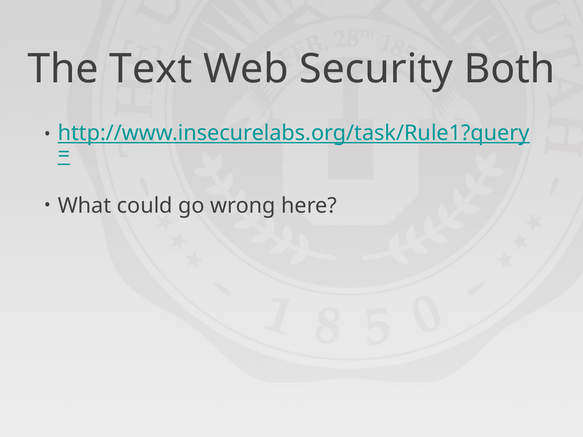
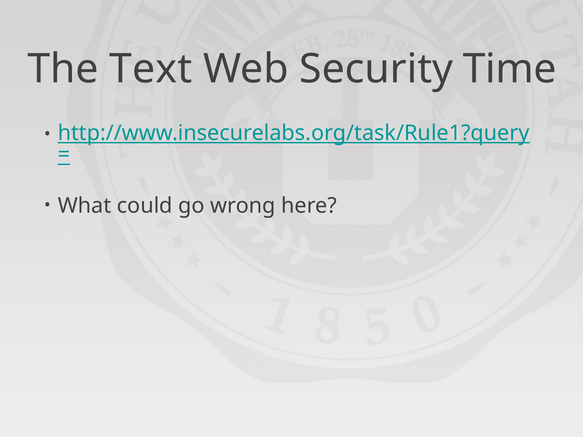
Both: Both -> Time
